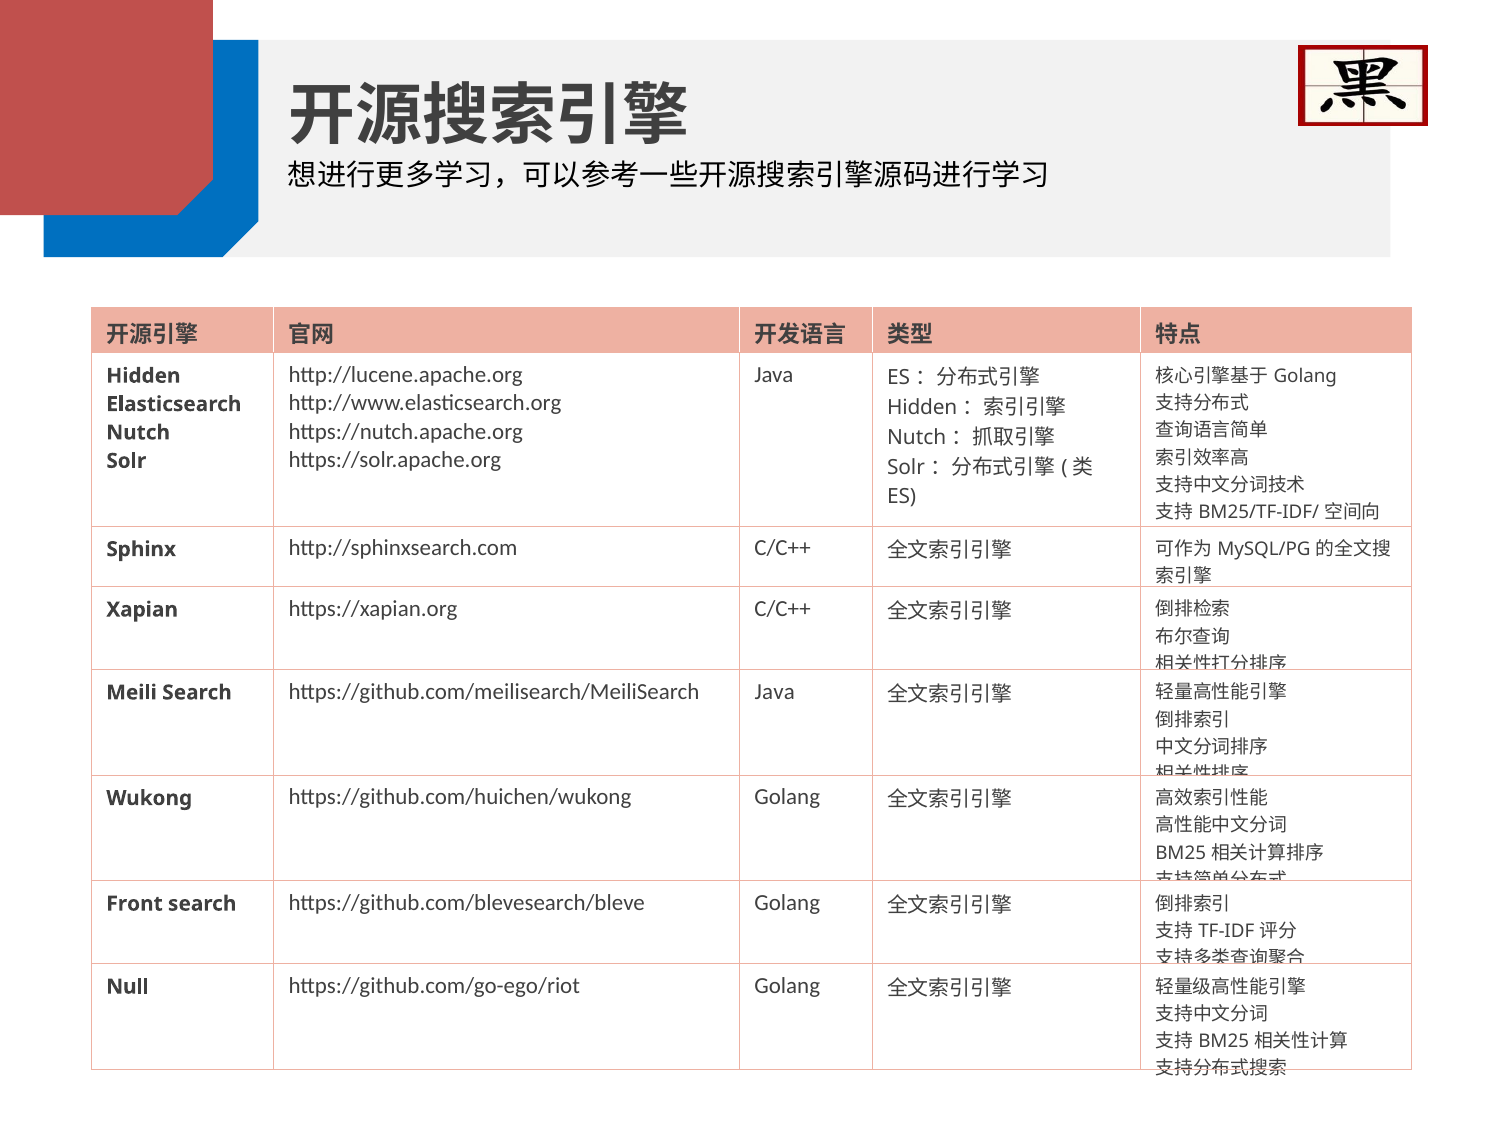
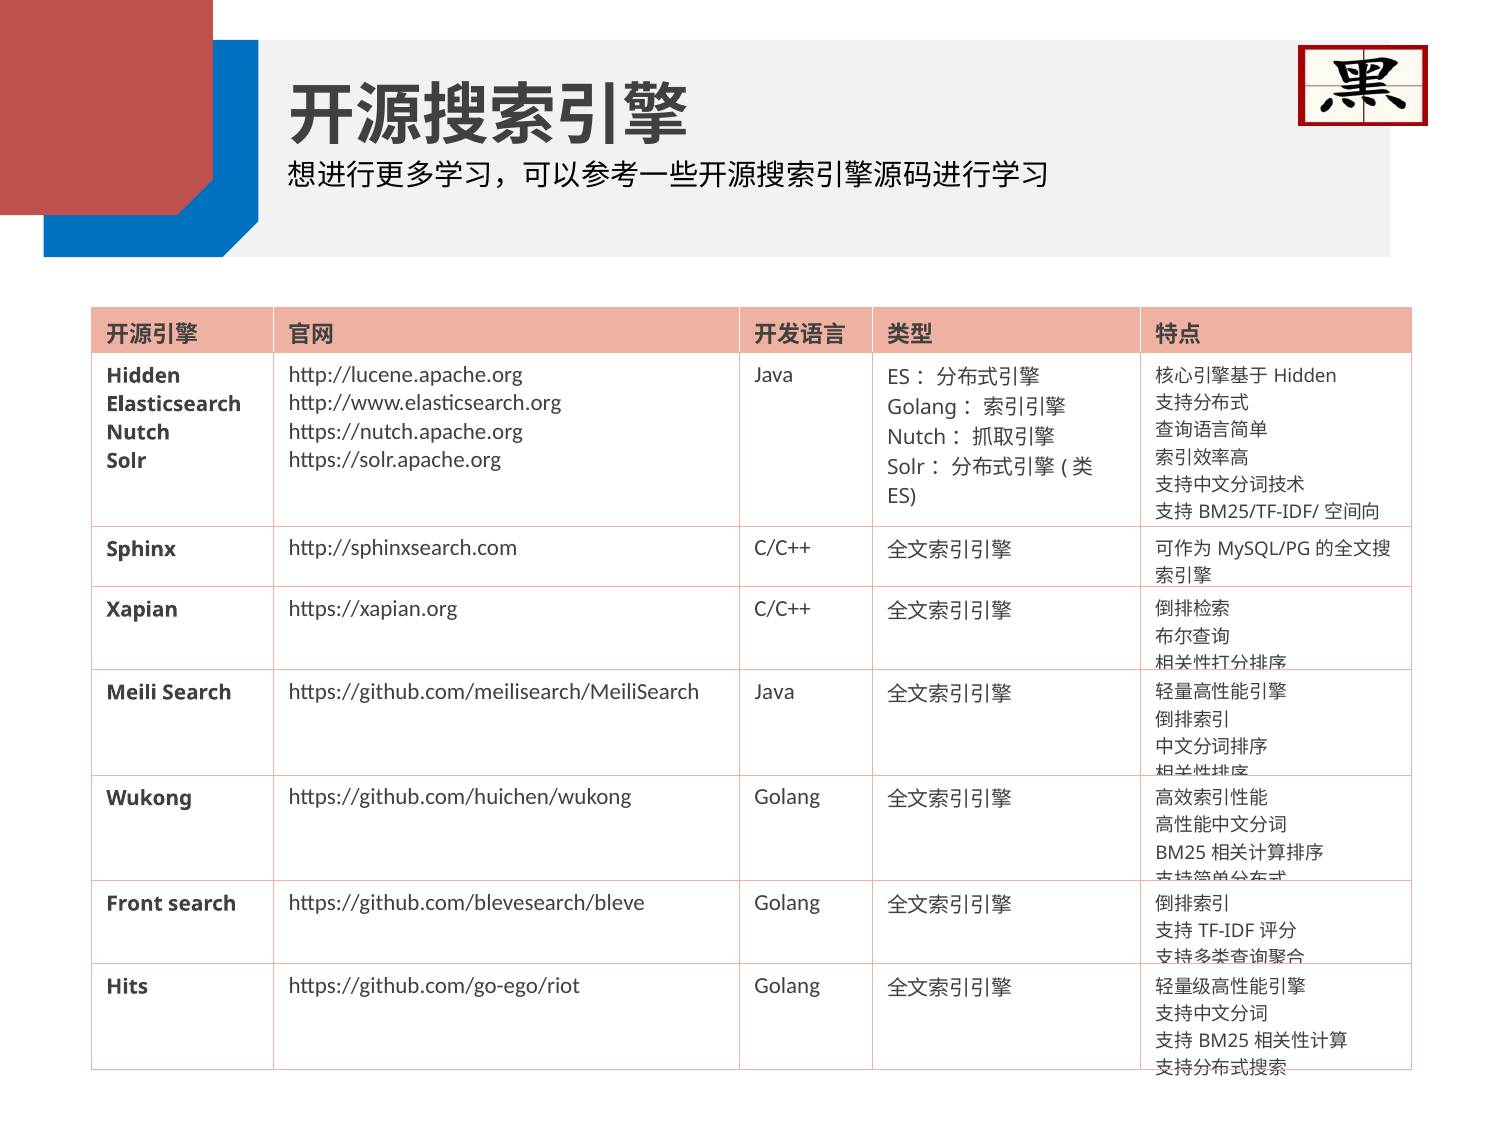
Golang at (1305, 376): Golang -> Hidden
Hidden at (922, 407): Hidden -> Golang
Null: Null -> Hits
